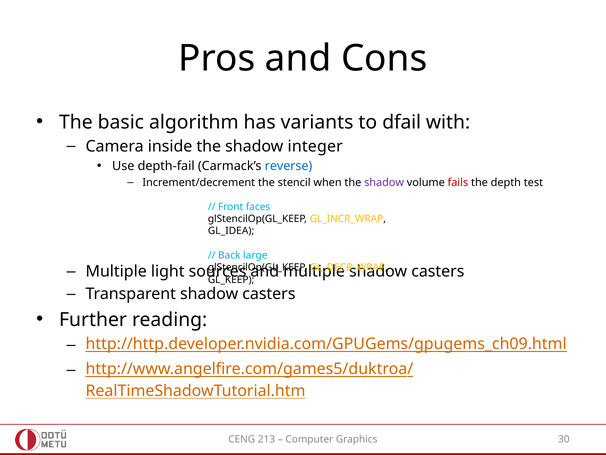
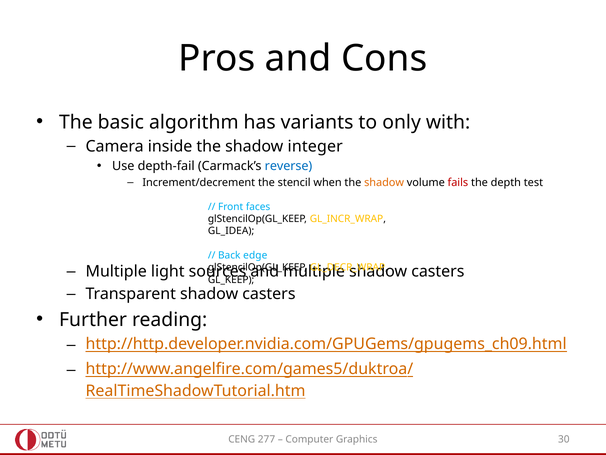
dfail: dfail -> only
shadow at (384, 182) colour: purple -> orange
large: large -> edge
213: 213 -> 277
